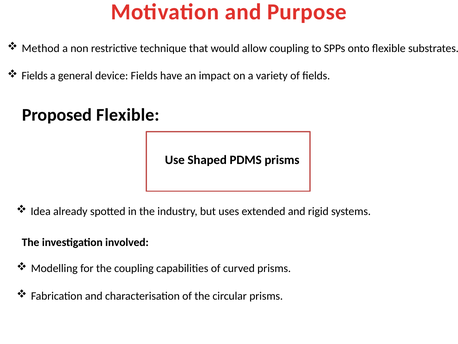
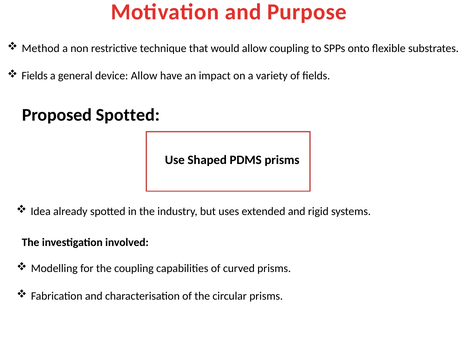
device Fields: Fields -> Allow
Proposed Flexible: Flexible -> Spotted
